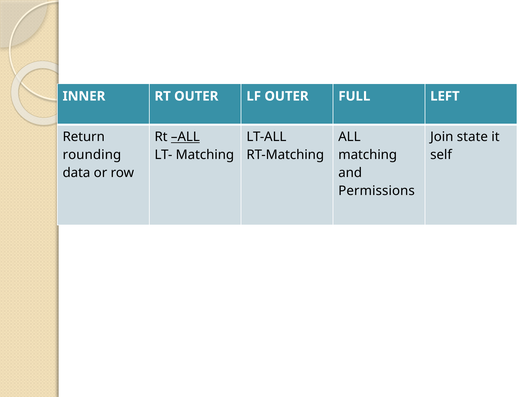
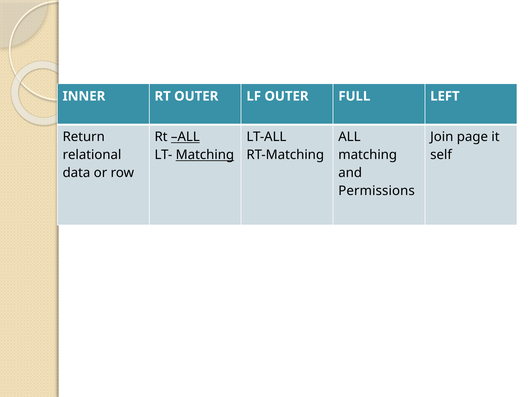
state: state -> page
rounding: rounding -> relational
Matching at (205, 155) underline: none -> present
